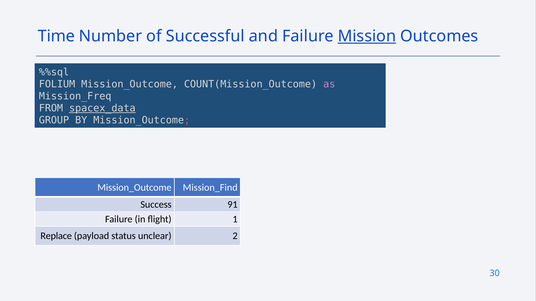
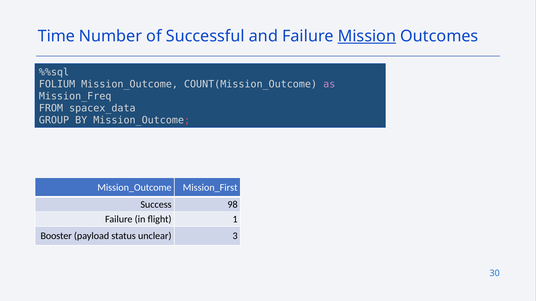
spacex_data underline: present -> none
Mission_Find: Mission_Find -> Mission_First
91: 91 -> 98
Replace: Replace -> Booster
2: 2 -> 3
